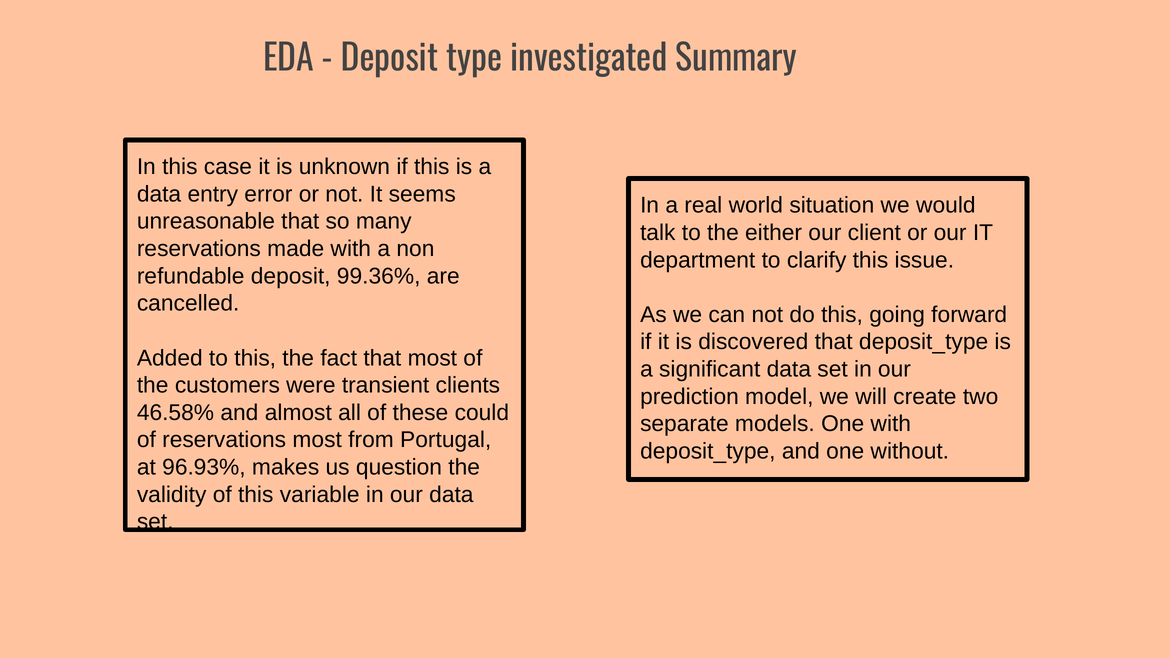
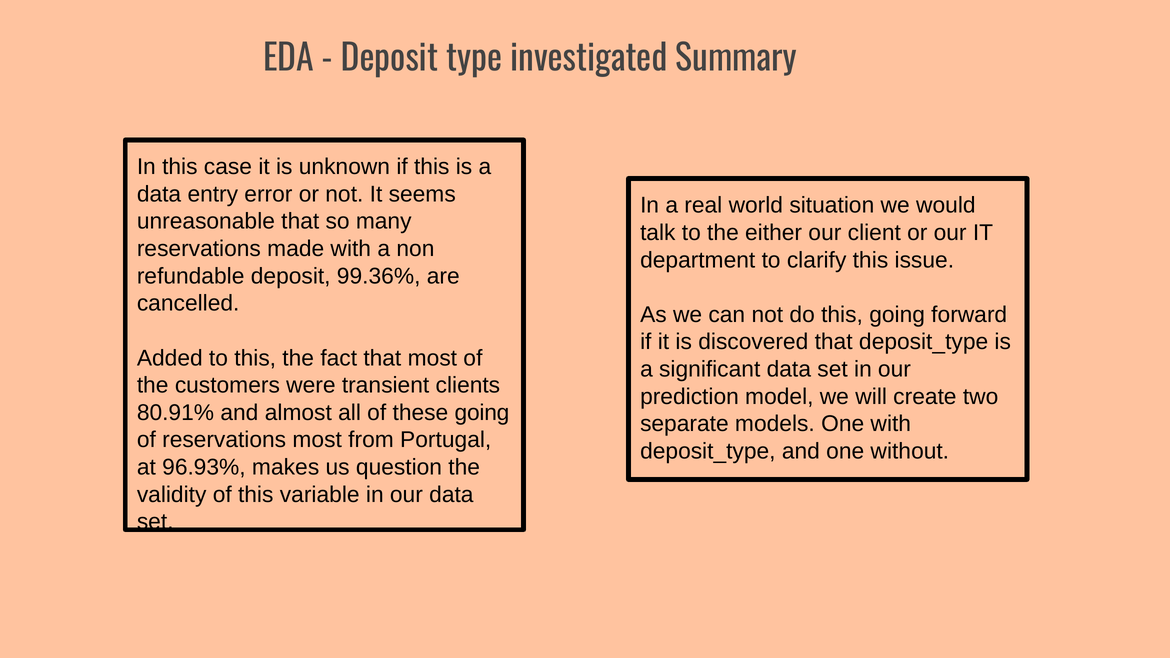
46.58%: 46.58% -> 80.91%
these could: could -> going
